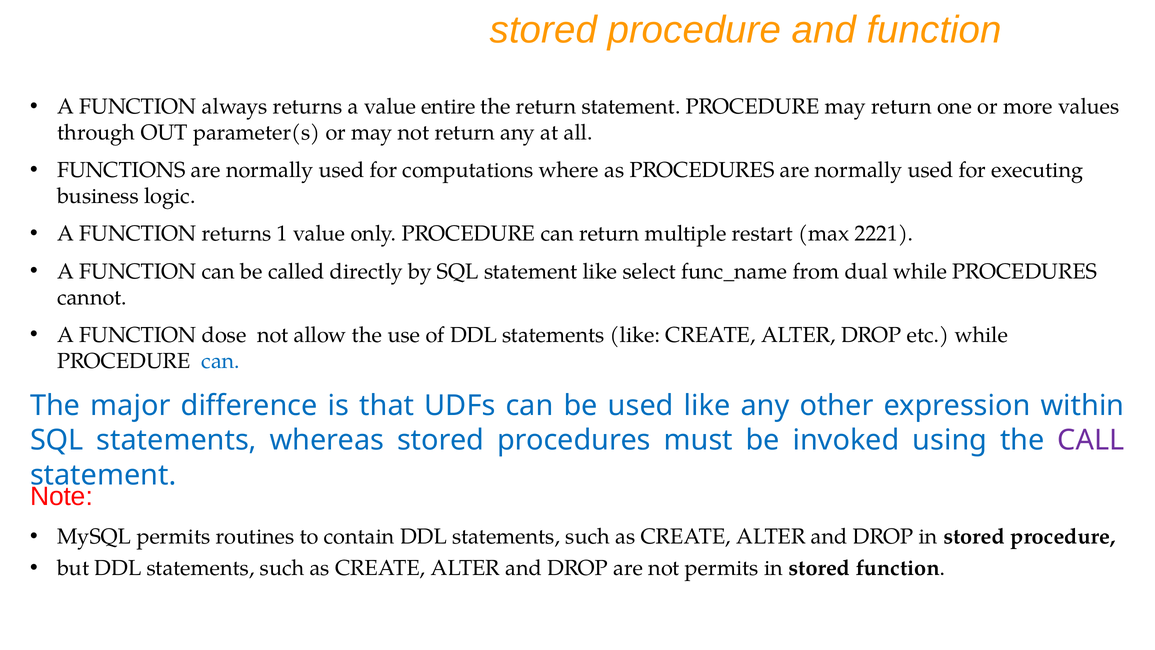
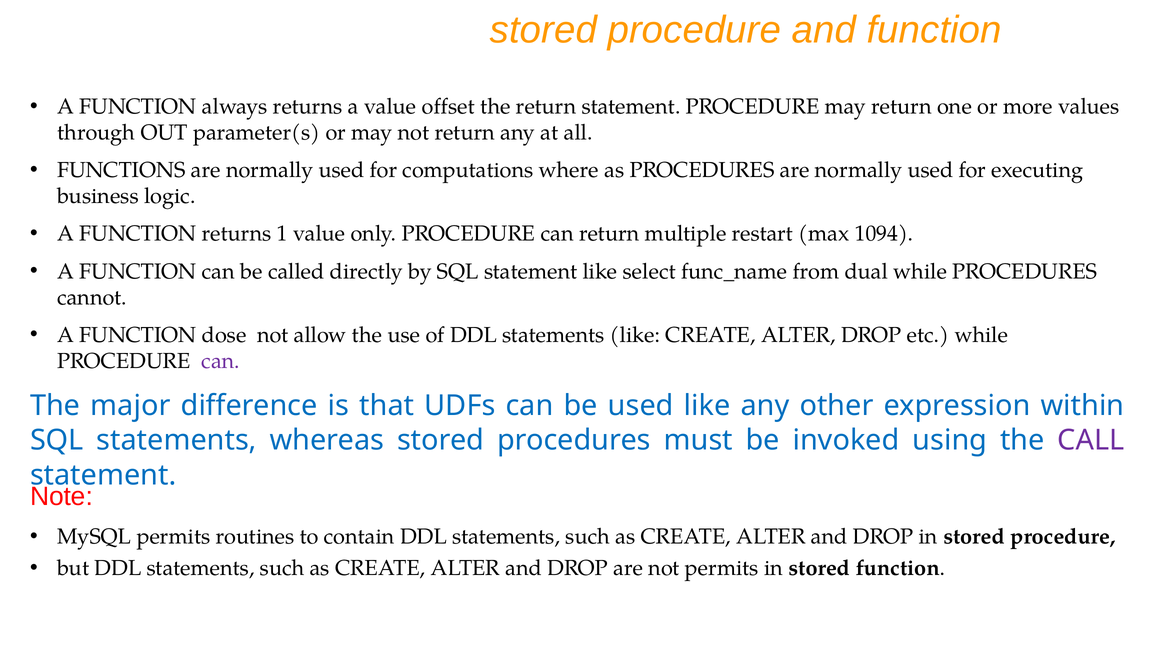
entire: entire -> offset
2221: 2221 -> 1094
can at (221, 361) colour: blue -> purple
